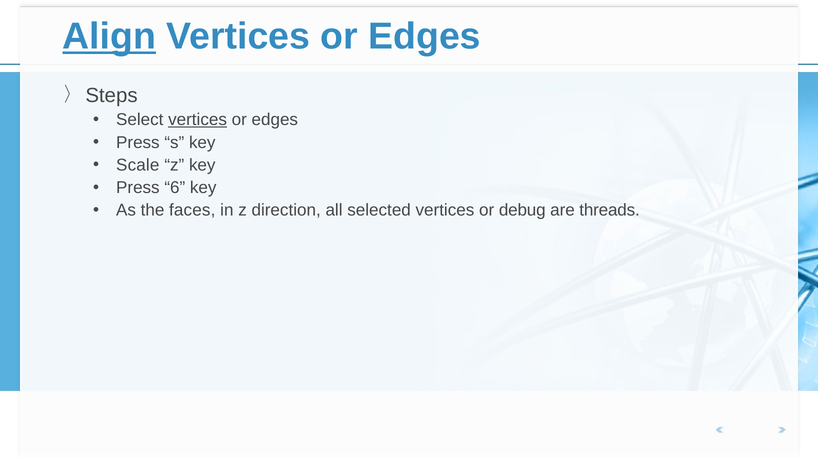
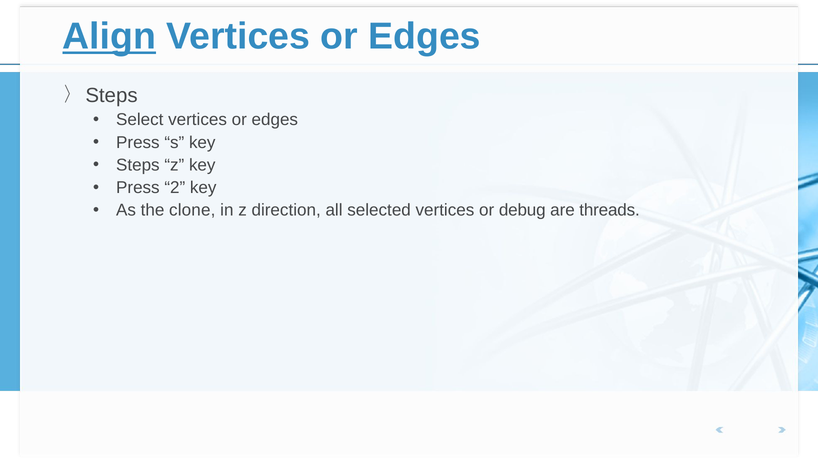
vertices at (198, 120) underline: present -> none
Scale: Scale -> Steps
6: 6 -> 2
faces: faces -> clone
